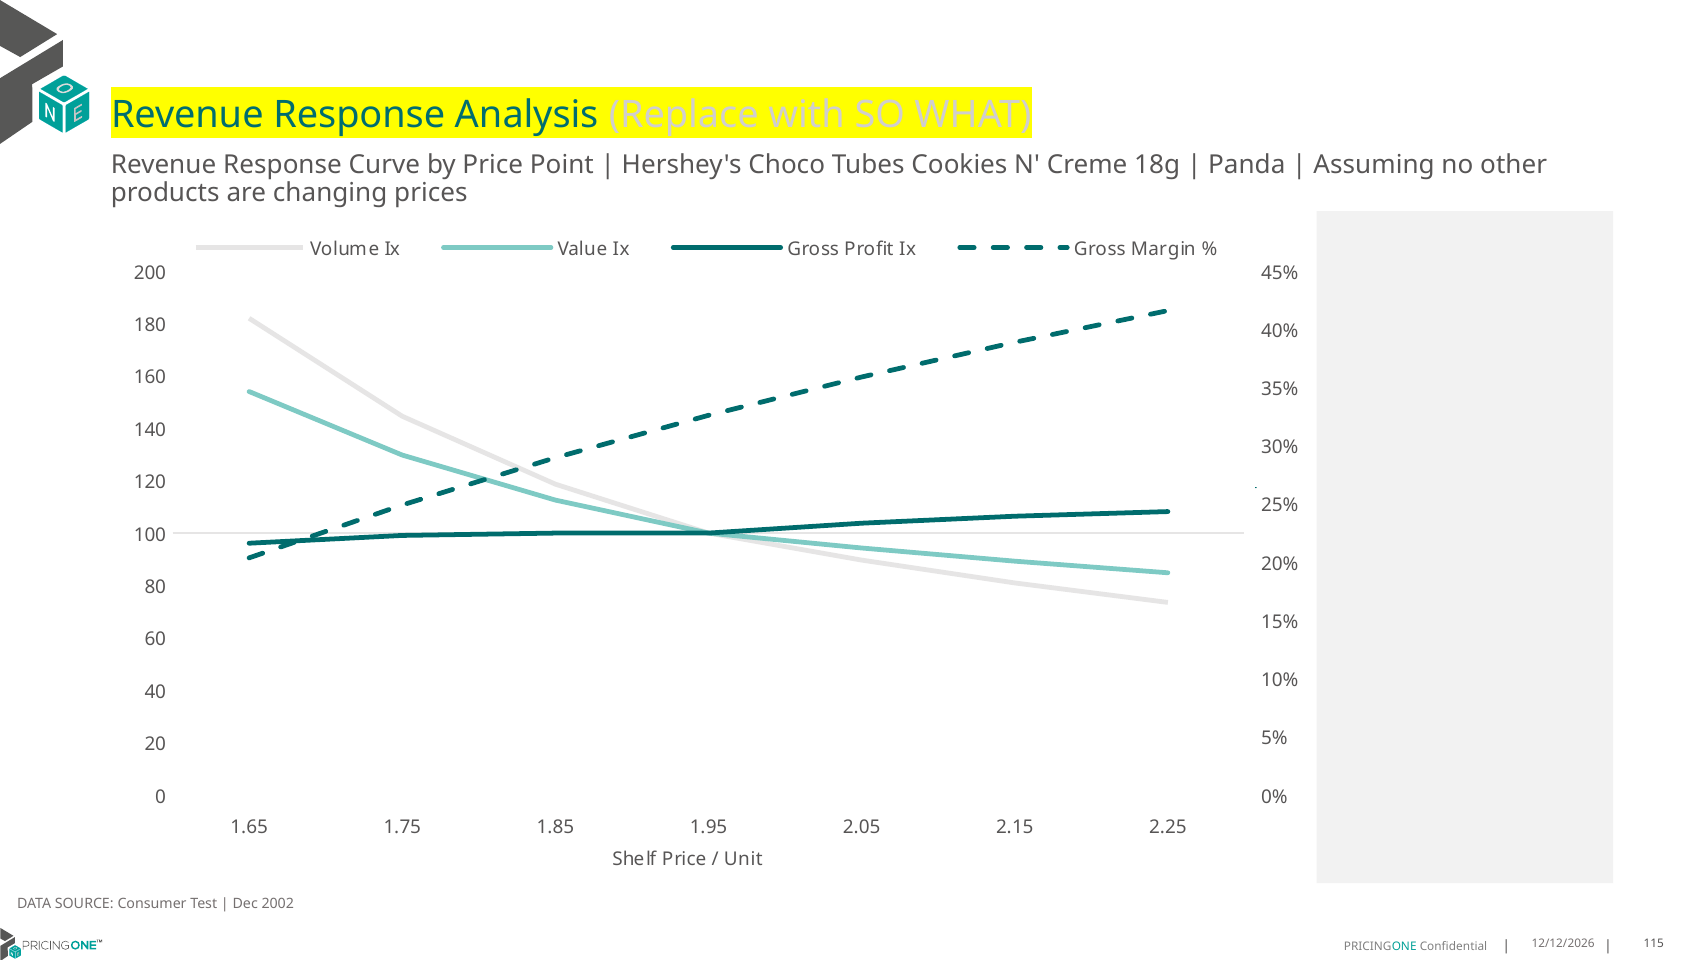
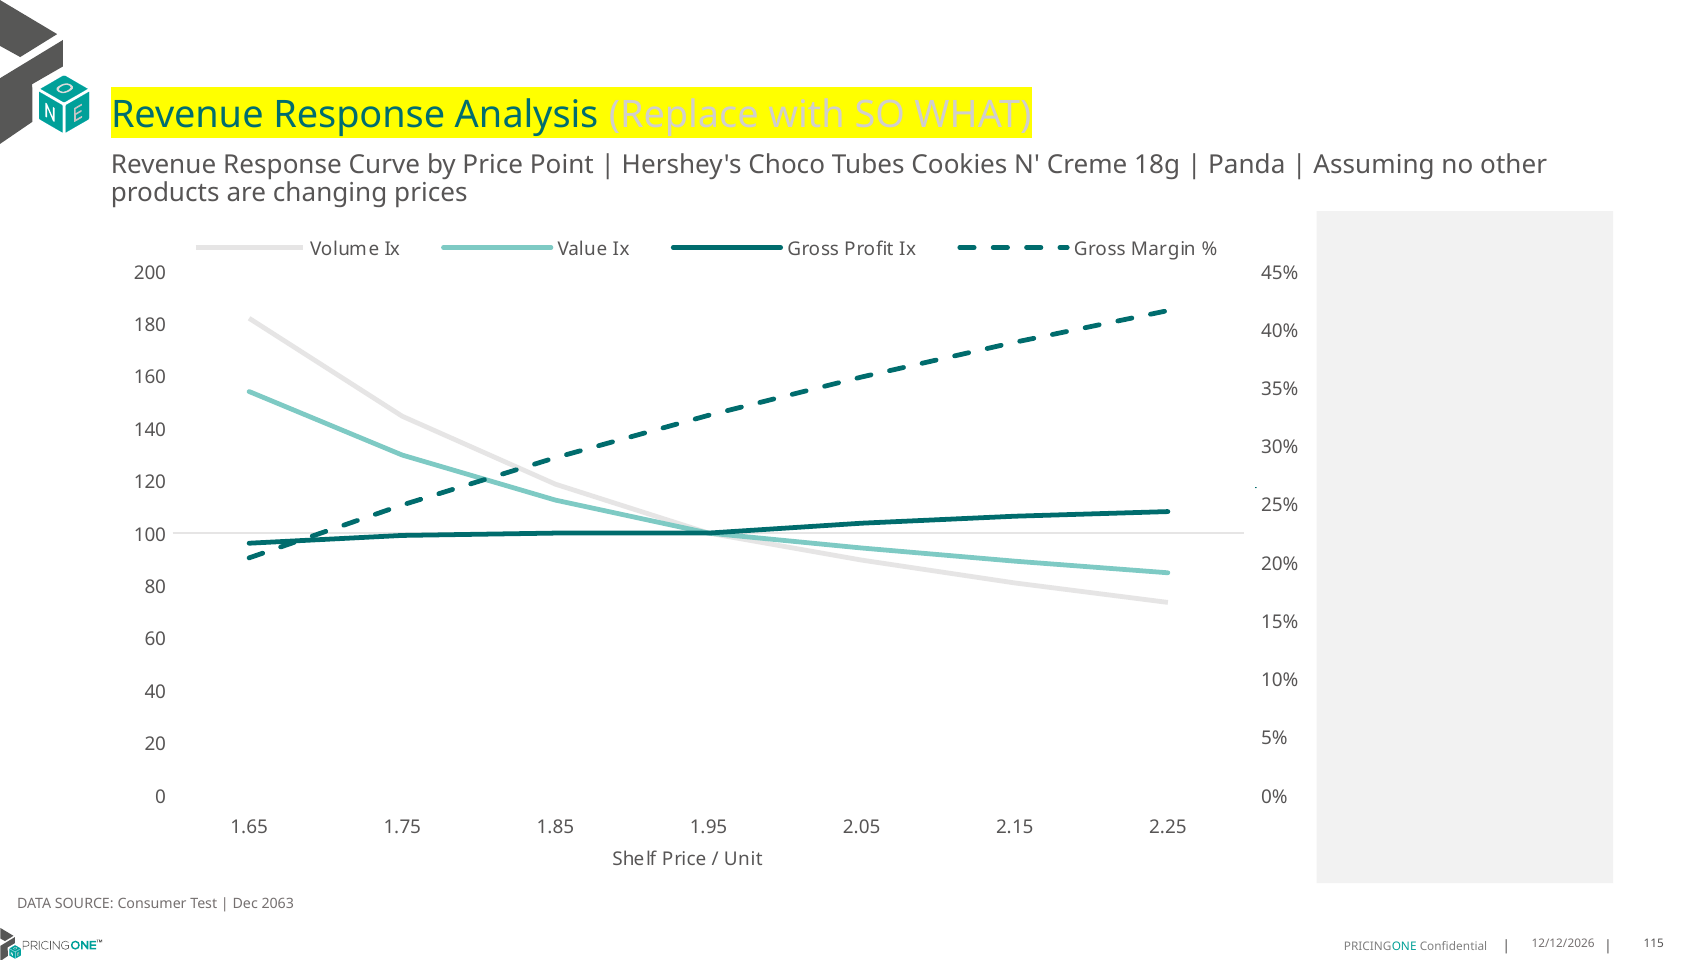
2002: 2002 -> 2063
